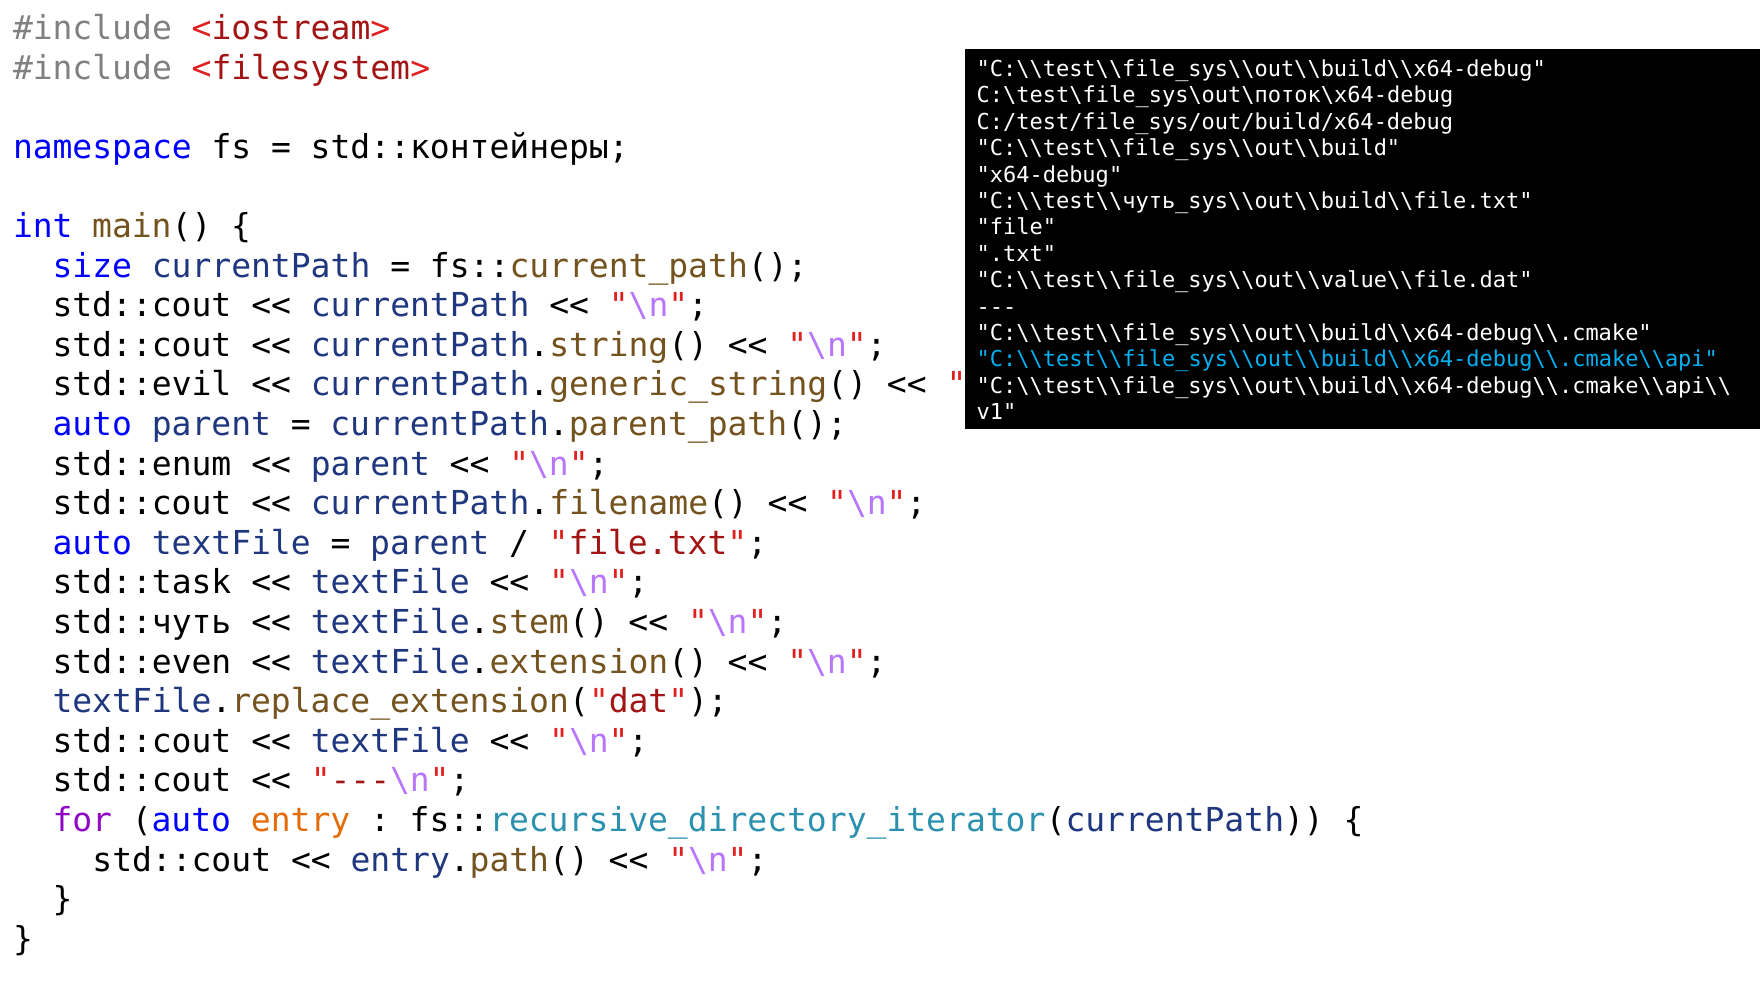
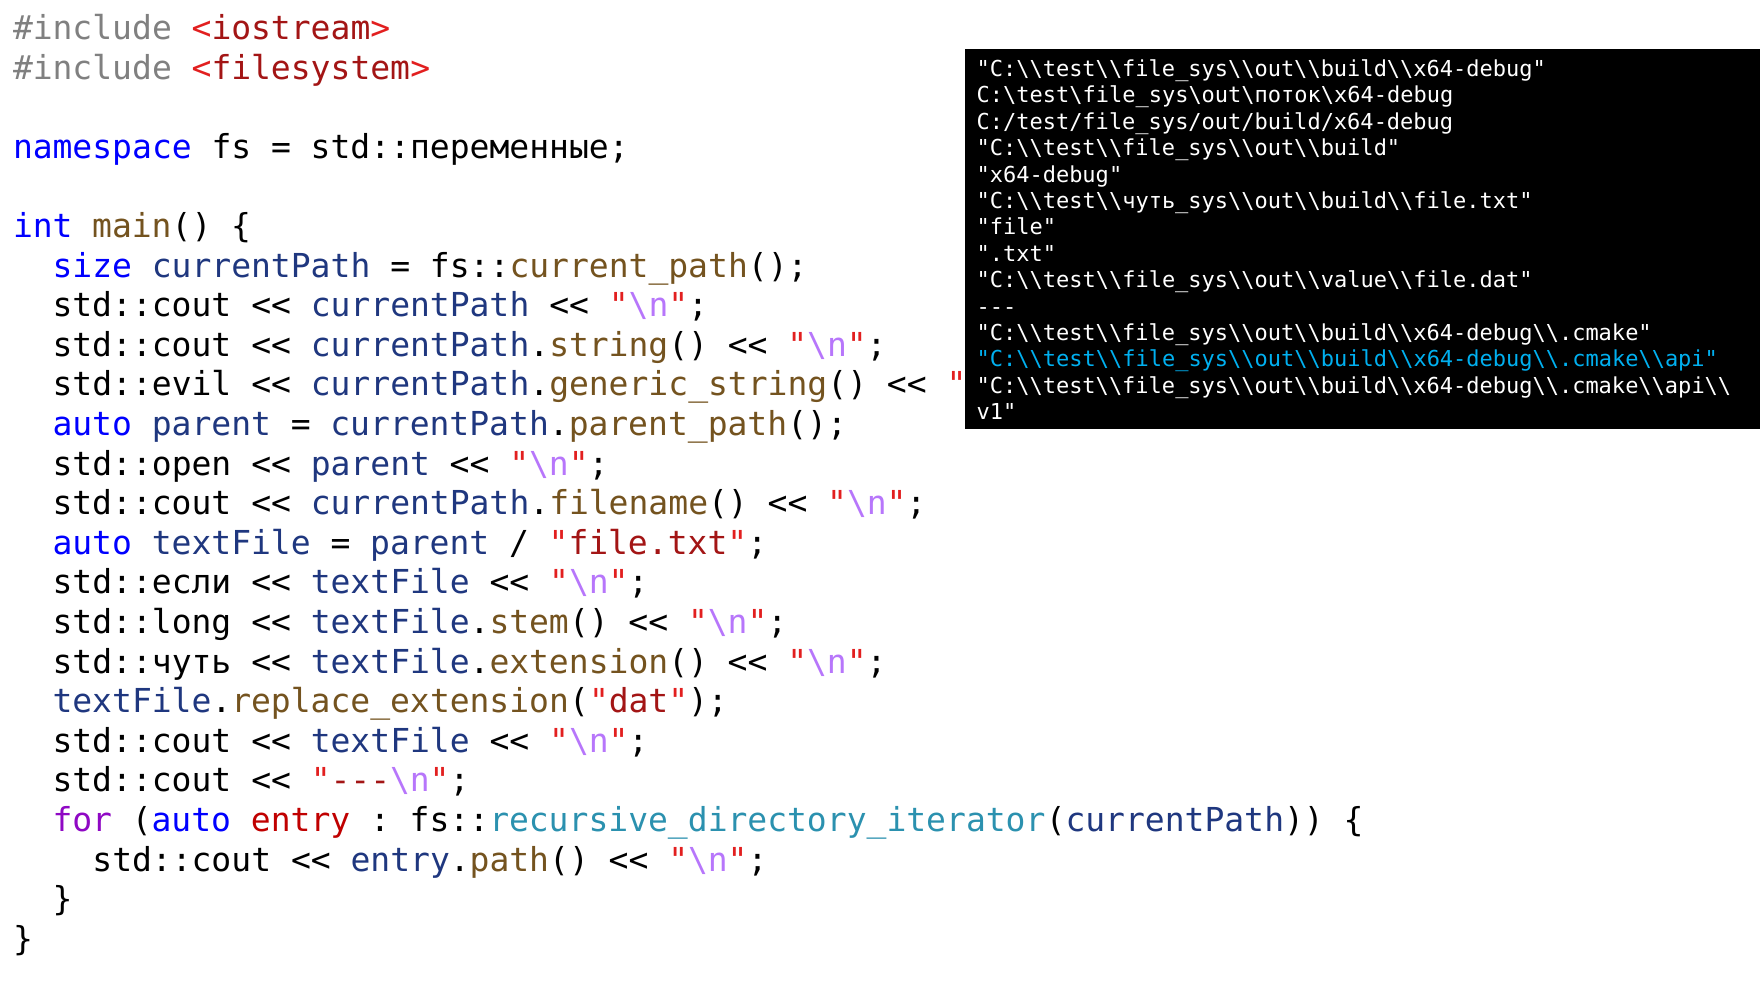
std::контейнеры: std::контейнеры -> std::переменные
std::enum: std::enum -> std::open
std::task: std::task -> std::если
std::чуть: std::чуть -> std::long
std::even: std::even -> std::чуть
entry colour: orange -> red
